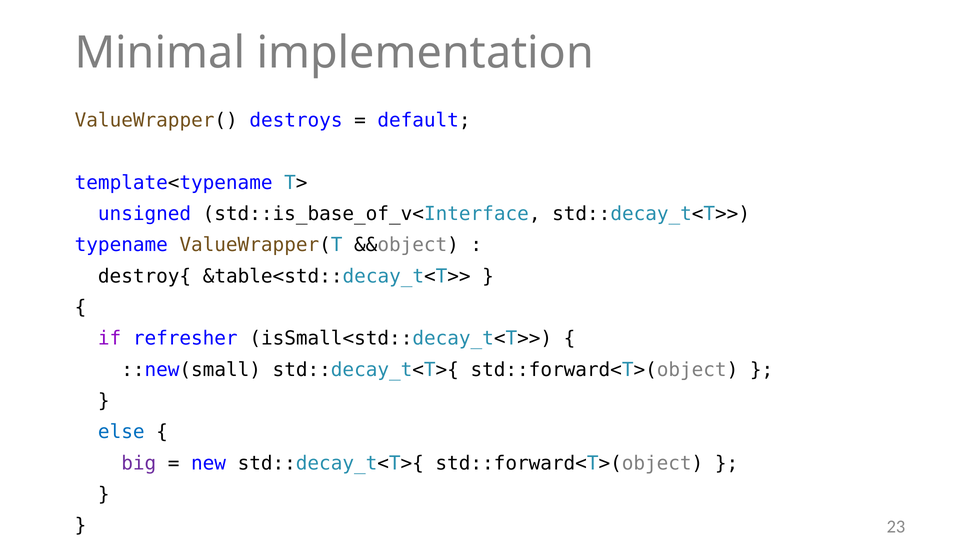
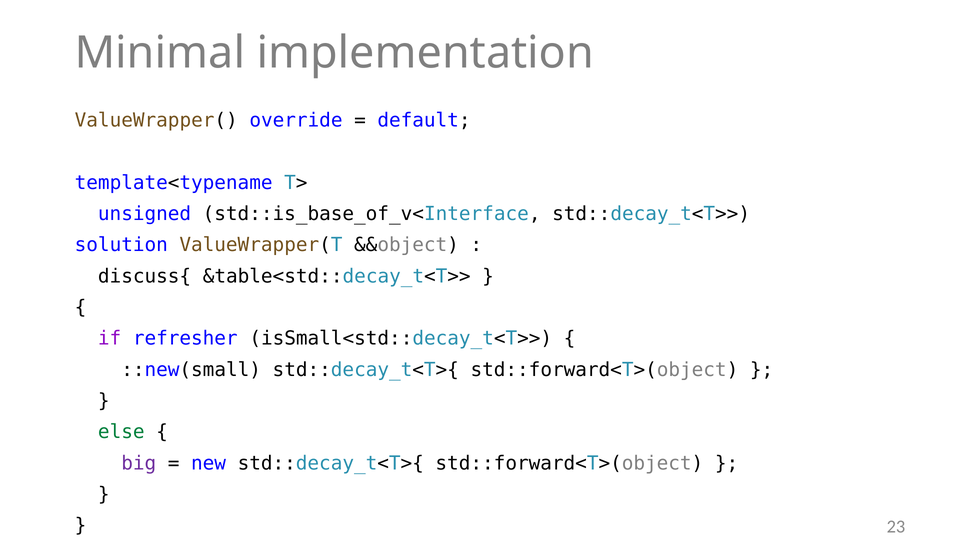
destroys: destroys -> override
typename: typename -> solution
destroy{: destroy{ -> discuss{
else colour: blue -> green
